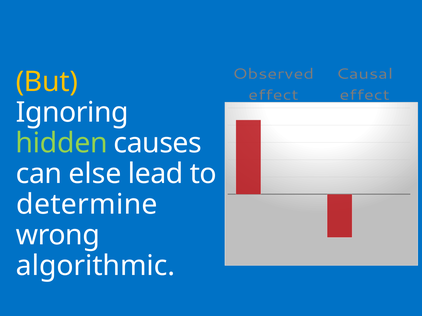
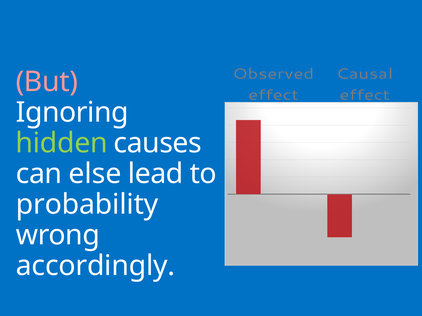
But colour: yellow -> pink
determine: determine -> probability
algorithmic: algorithmic -> accordingly
